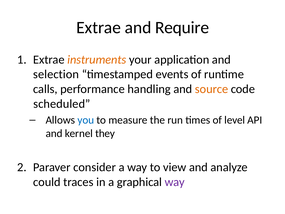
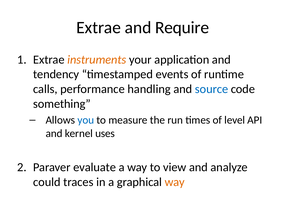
selection: selection -> tendency
source colour: orange -> blue
scheduled: scheduled -> something
they: they -> uses
consider: consider -> evaluate
way at (175, 182) colour: purple -> orange
